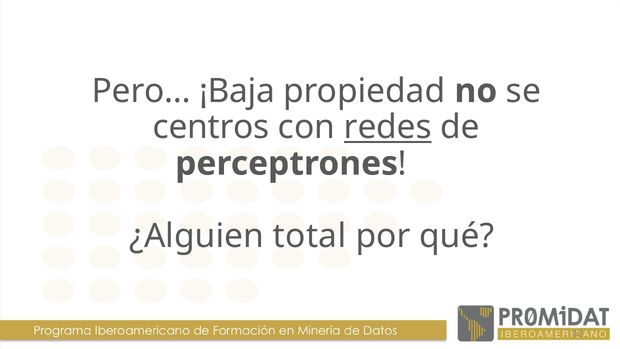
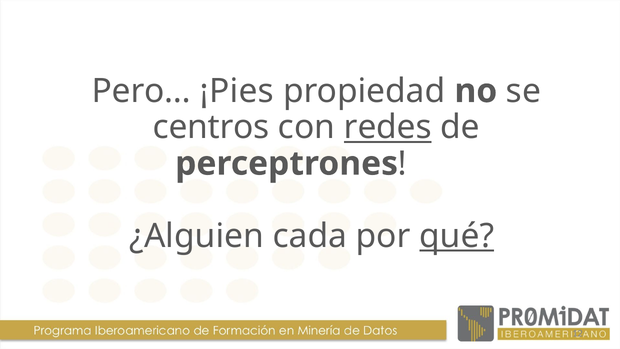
¡Baja: ¡Baja -> ¡Pies
total: total -> cada
qué underline: none -> present
